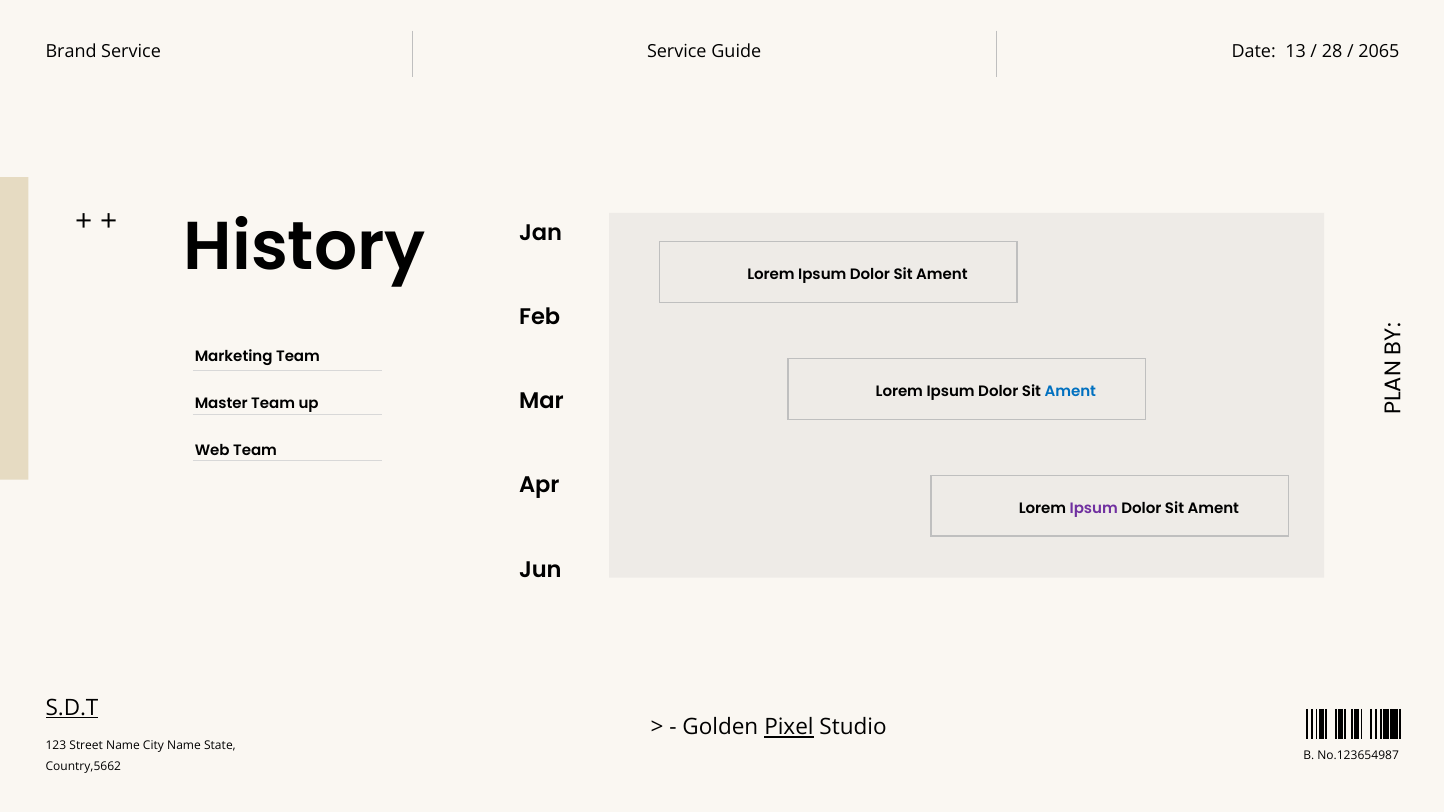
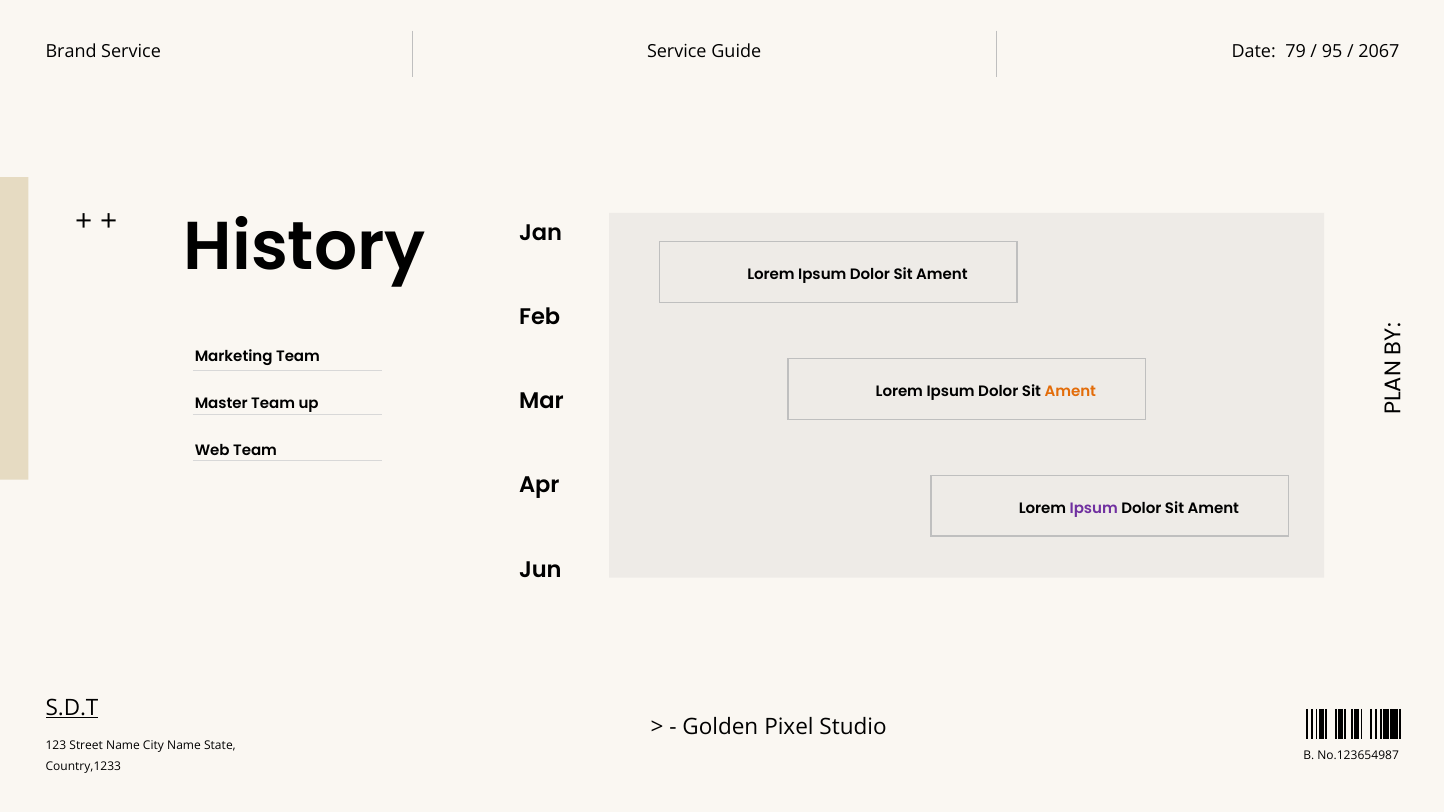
13: 13 -> 79
28: 28 -> 95
2065: 2065 -> 2067
Ament at (1070, 391) colour: blue -> orange
Pixel underline: present -> none
Country,5662: Country,5662 -> Country,1233
